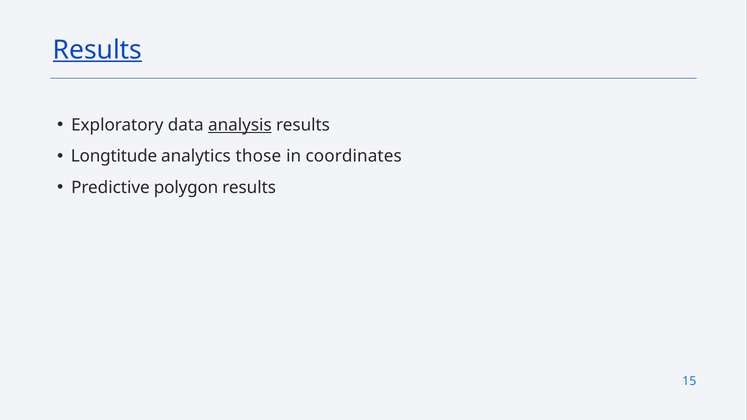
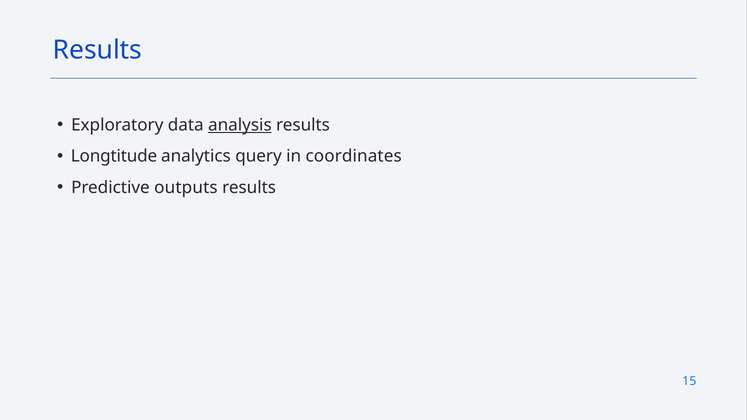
Results at (97, 50) underline: present -> none
those: those -> query
polygon: polygon -> outputs
